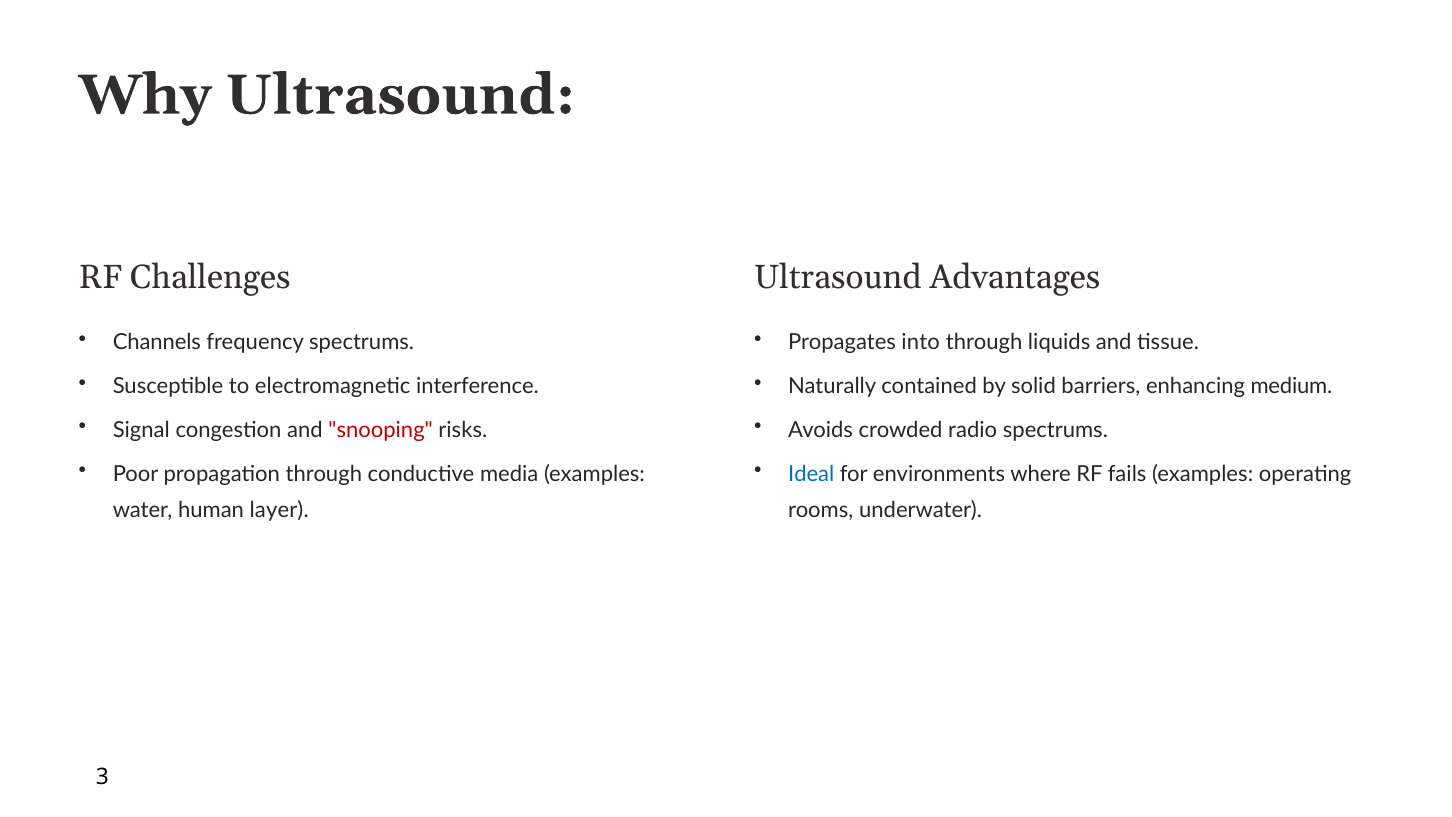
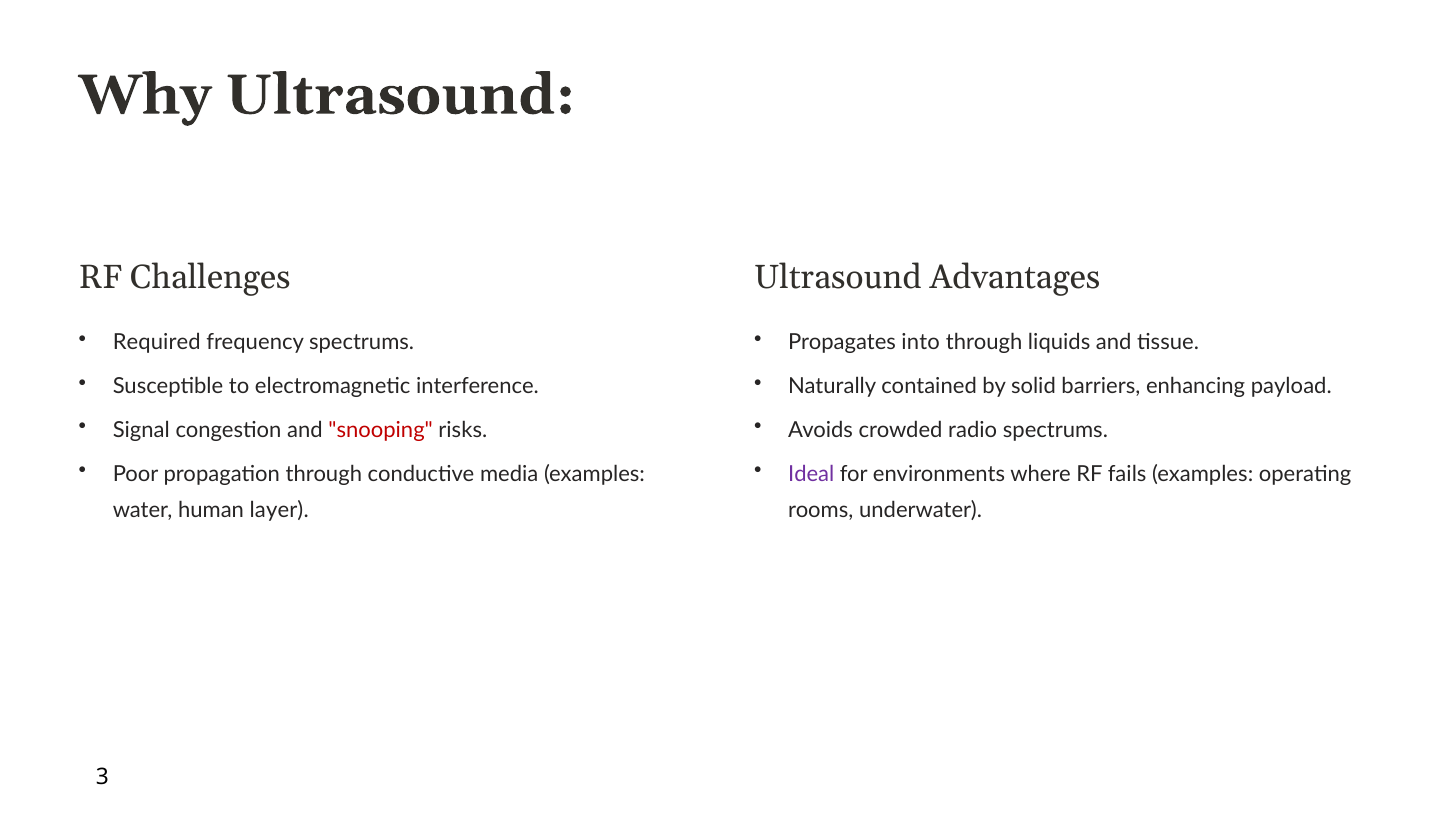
Channels: Channels -> Required
medium: medium -> payload
Ideal colour: blue -> purple
